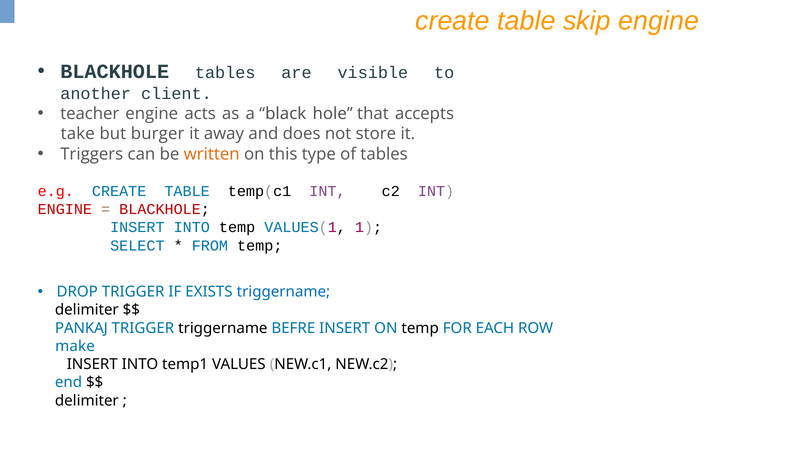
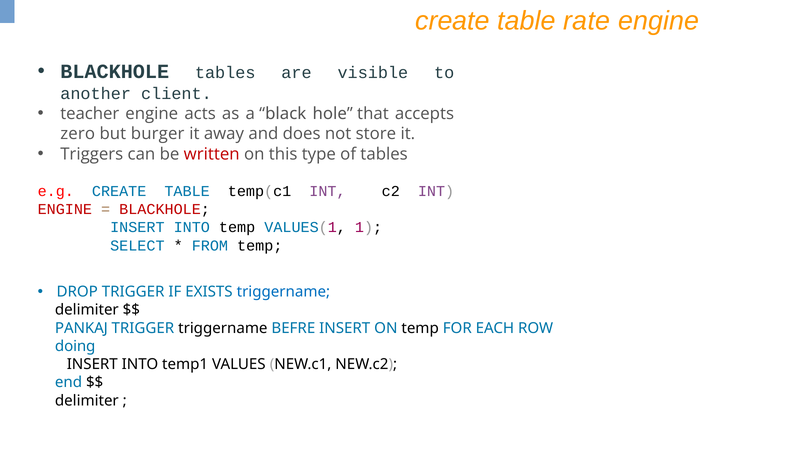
skip: skip -> rate
take: take -> zero
written colour: orange -> red
make: make -> doing
